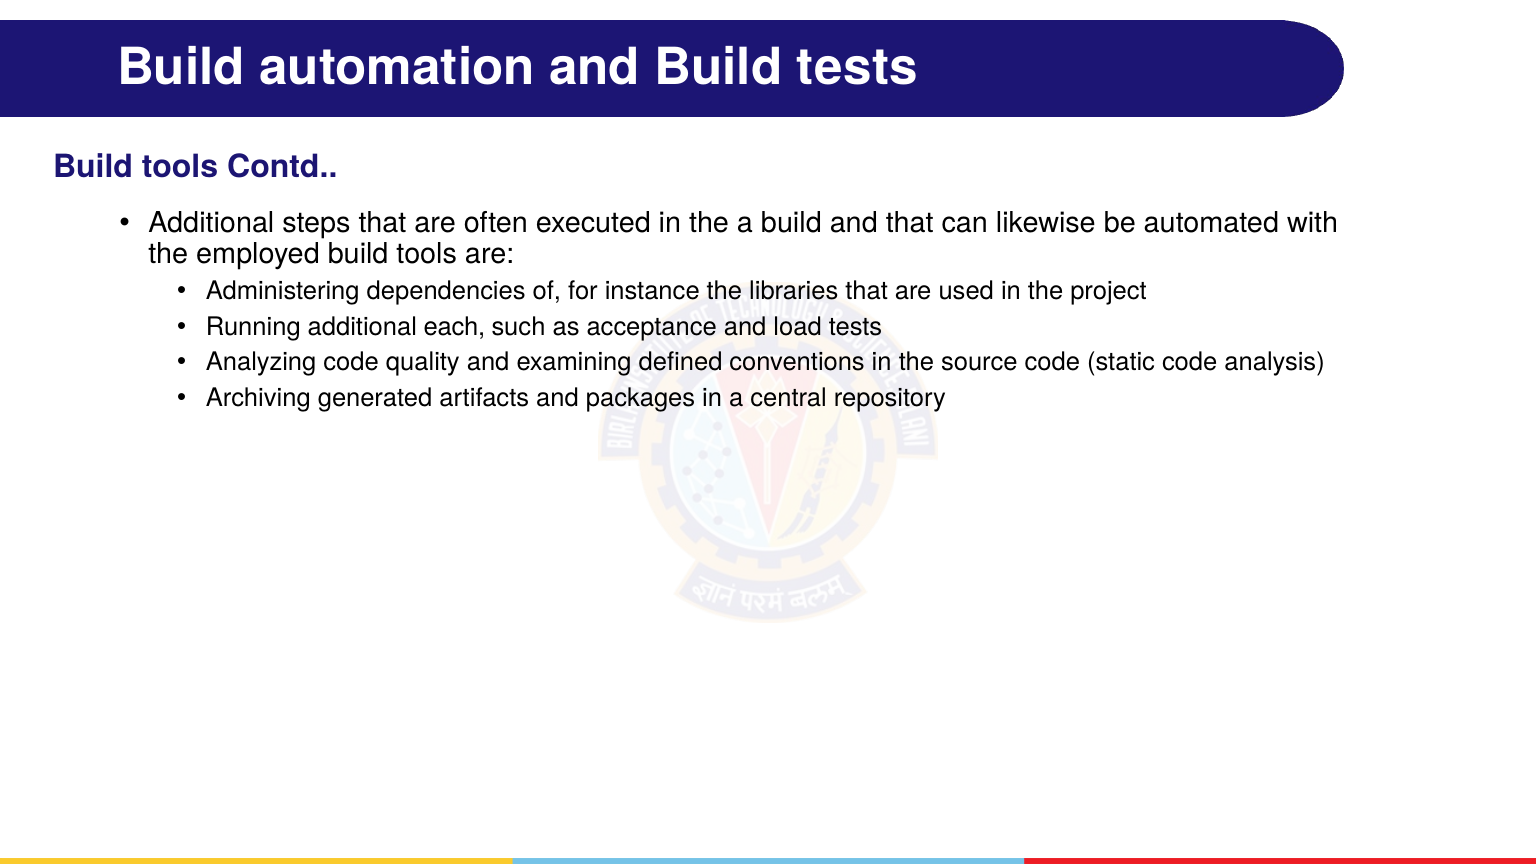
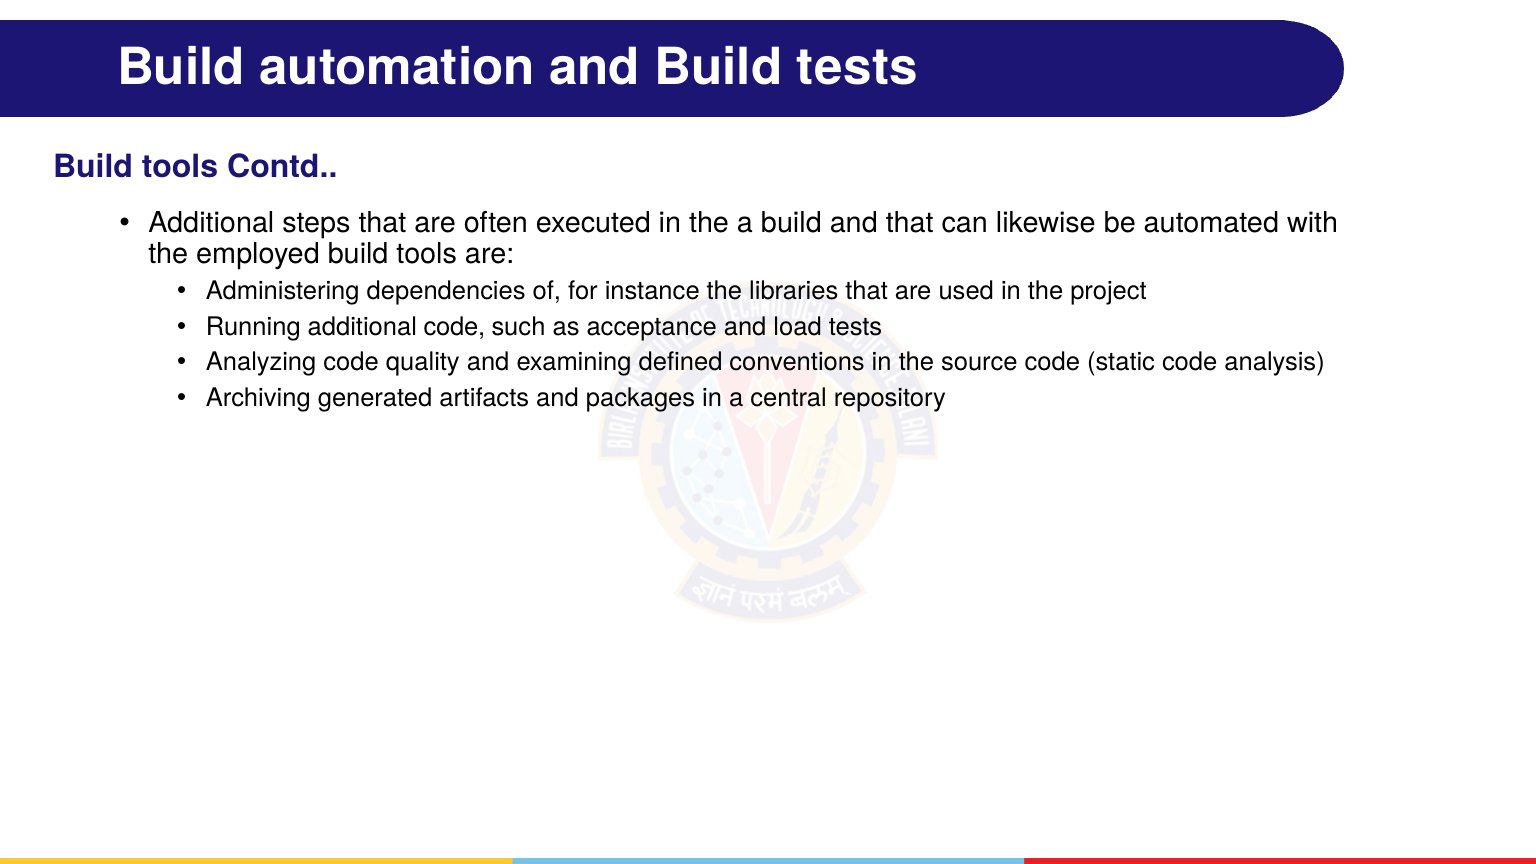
additional each: each -> code
